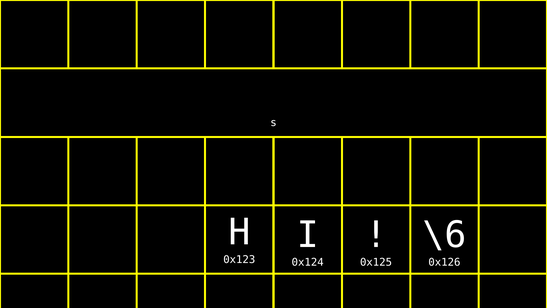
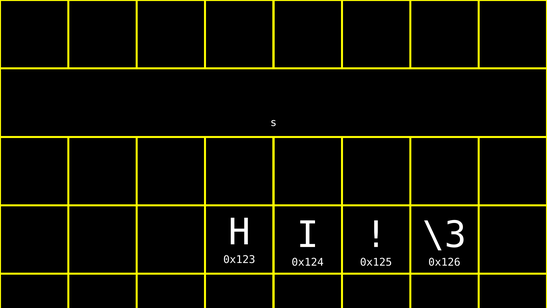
\6: \6 -> \3
